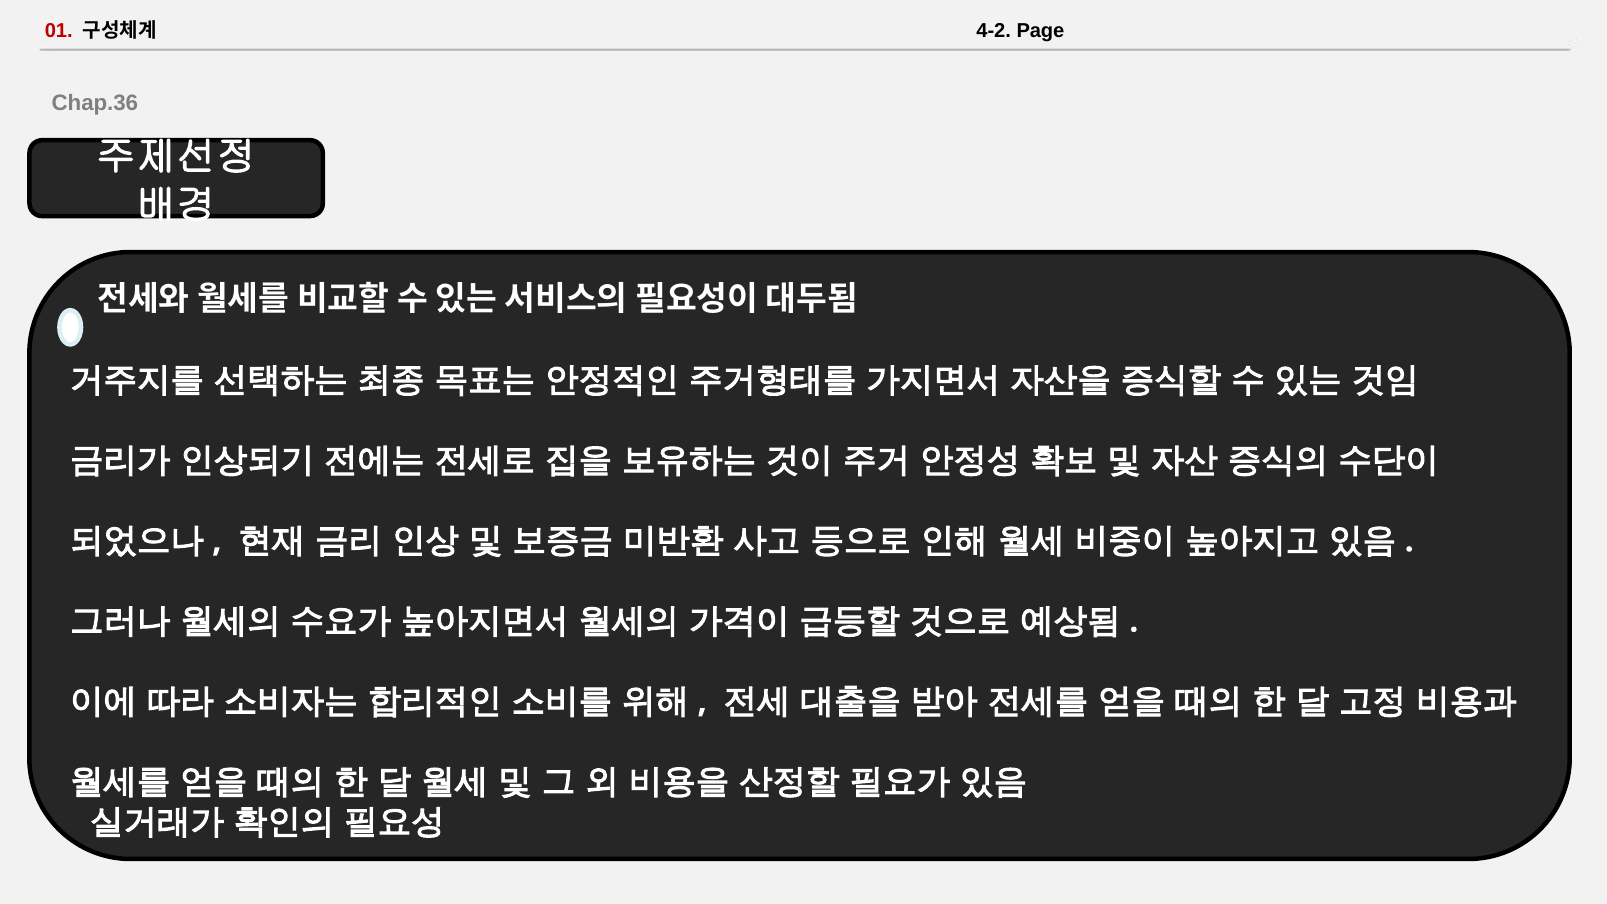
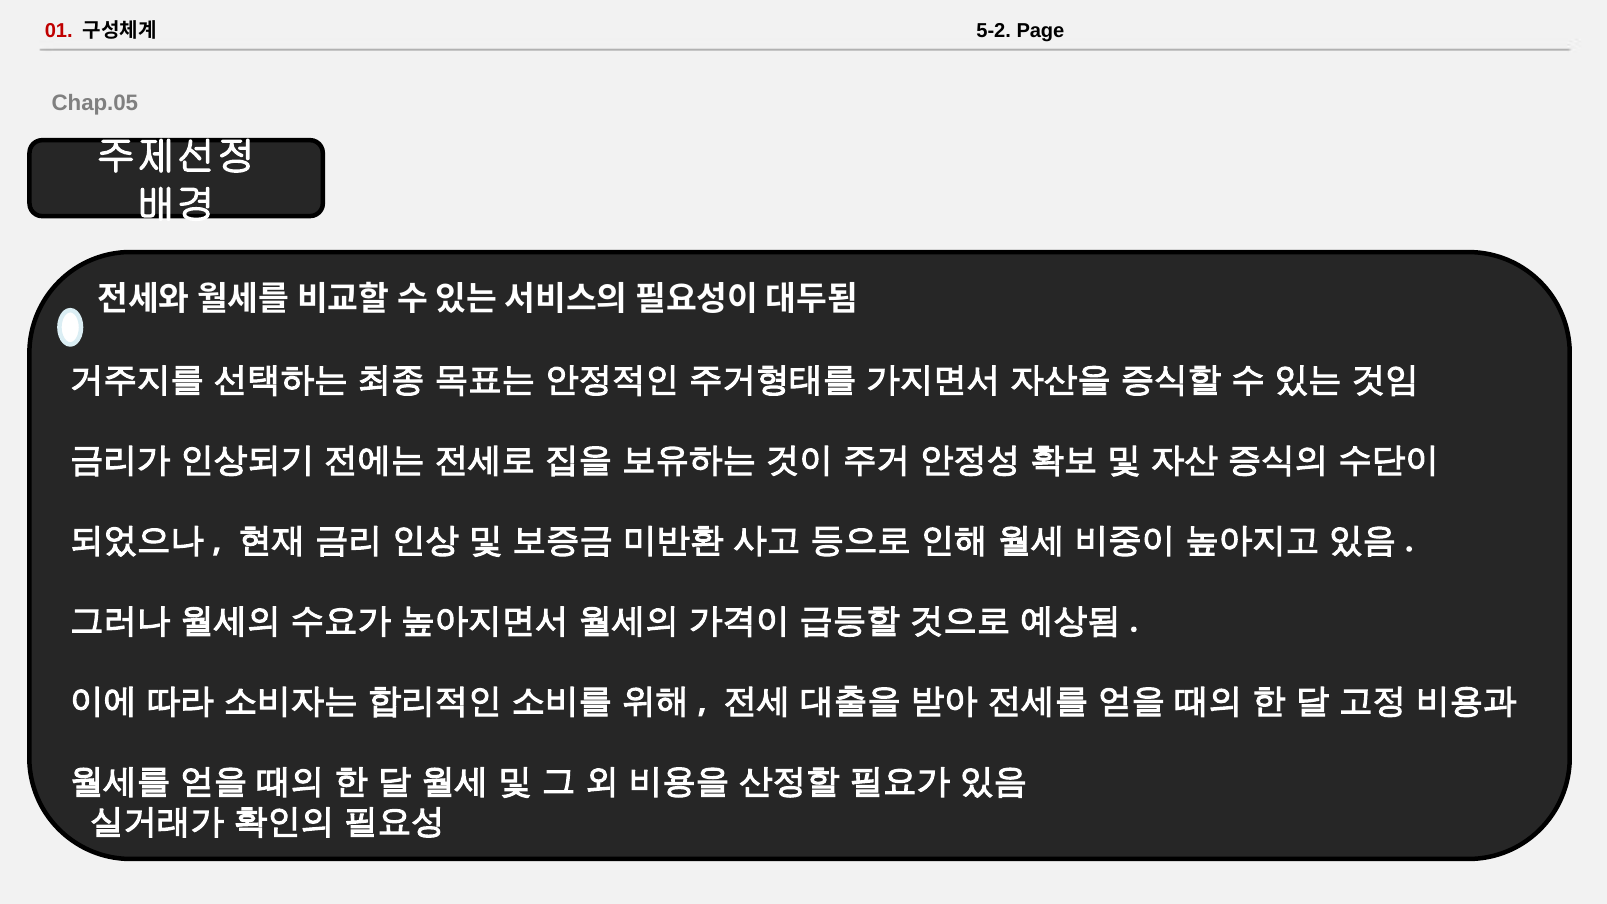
4-2: 4-2 -> 5-2
Chap.36: Chap.36 -> Chap.05
